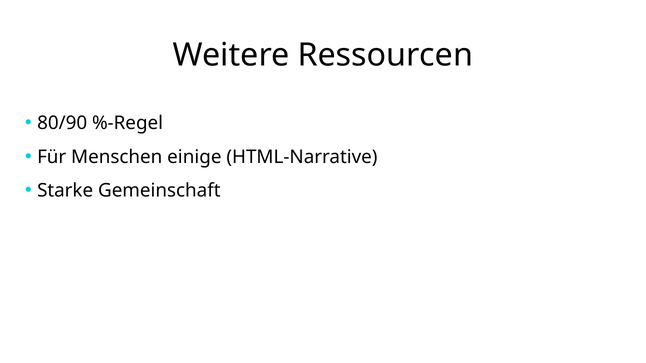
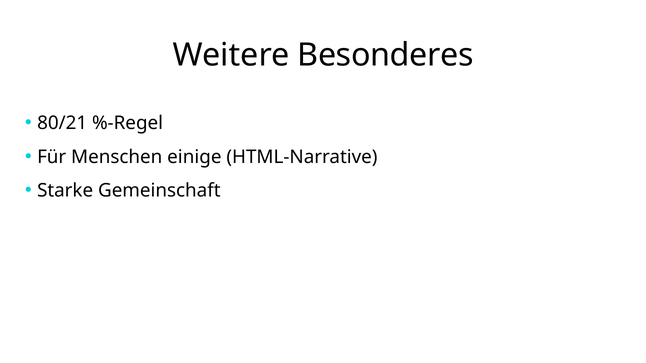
Ressourcen: Ressourcen -> Besonderes
80/90: 80/90 -> 80/21
